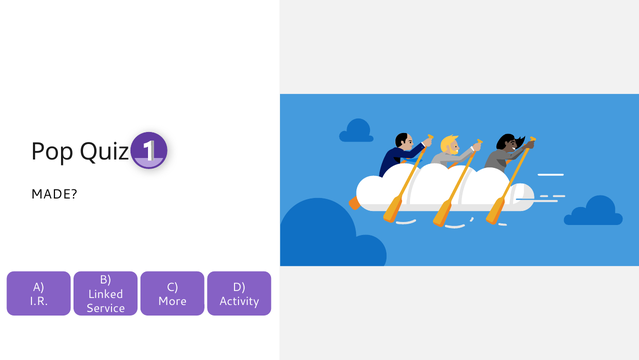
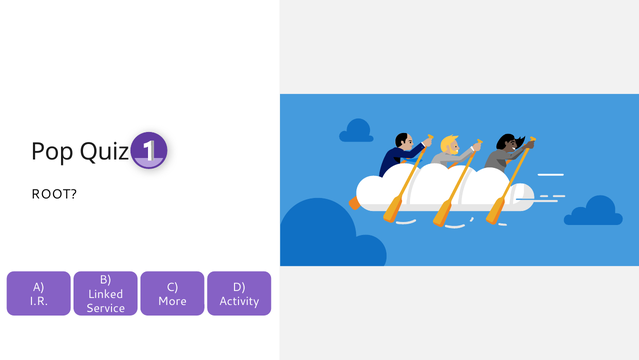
MADE: MADE -> ROOT
